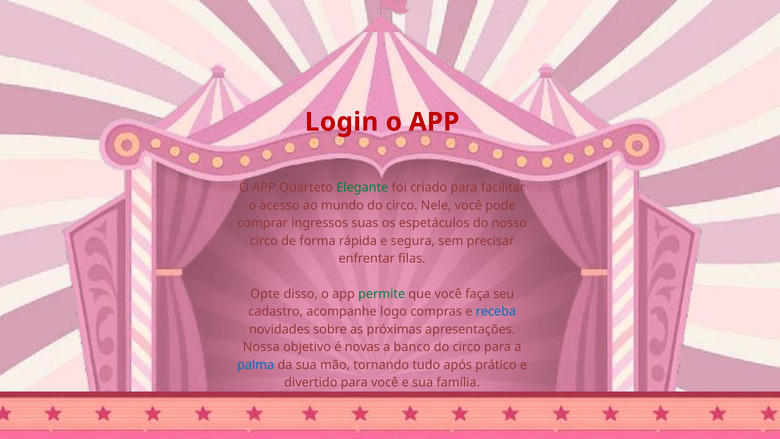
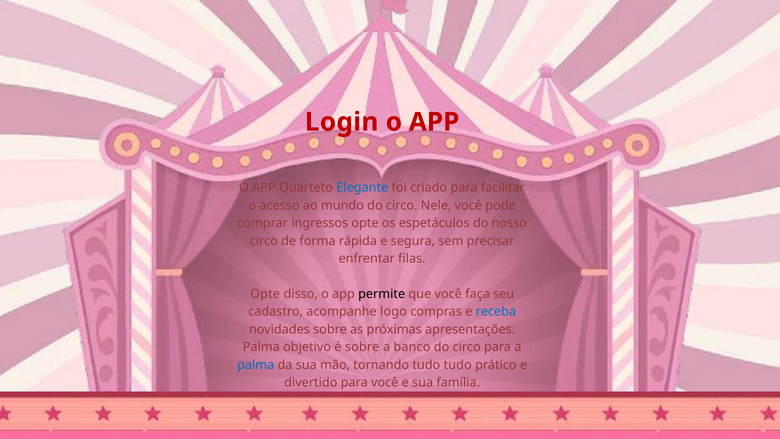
Elegante colour: green -> blue
ingressos suas: suas -> opte
permite colour: green -> black
Nossa at (261, 347): Nossa -> Palma
é novas: novas -> sobre
tudo após: após -> tudo
